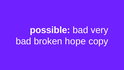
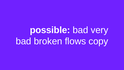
hope: hope -> flows
